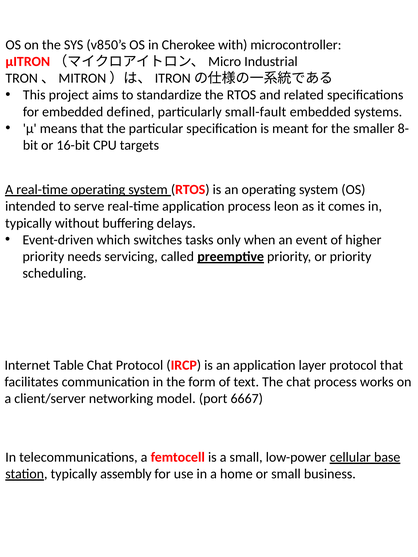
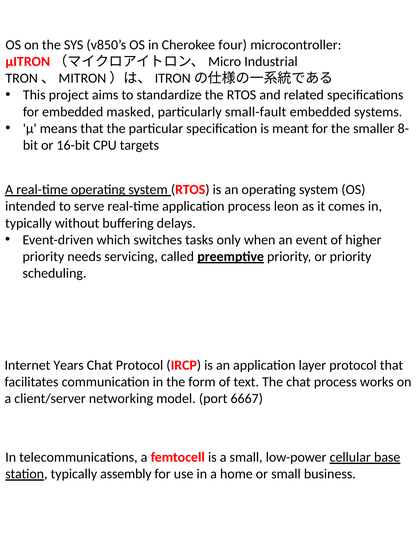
with: with -> four
defined: defined -> masked
Table: Table -> Years
